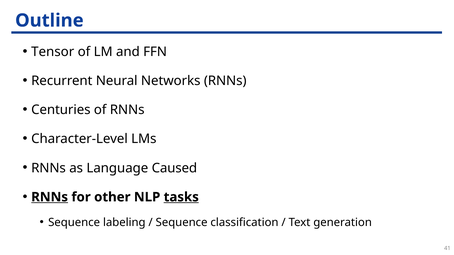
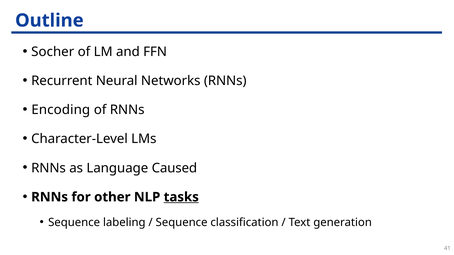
Tensor: Tensor -> Socher
Centuries: Centuries -> Encoding
RNNs at (50, 197) underline: present -> none
